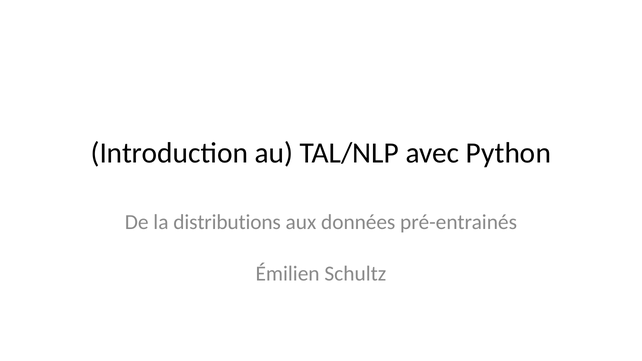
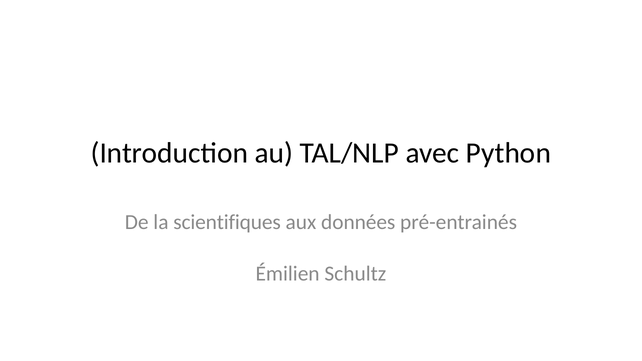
distributions: distributions -> scientifiques
